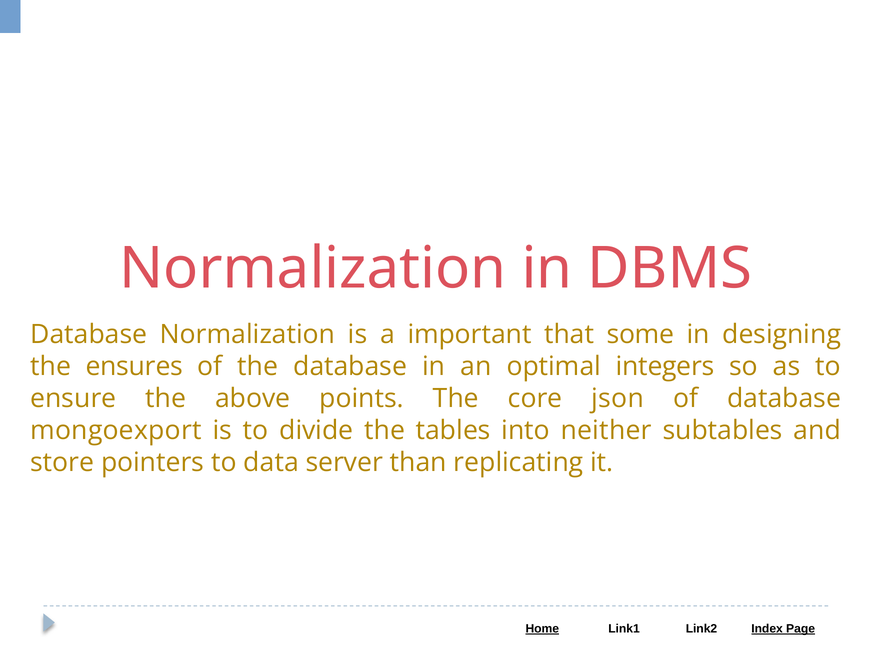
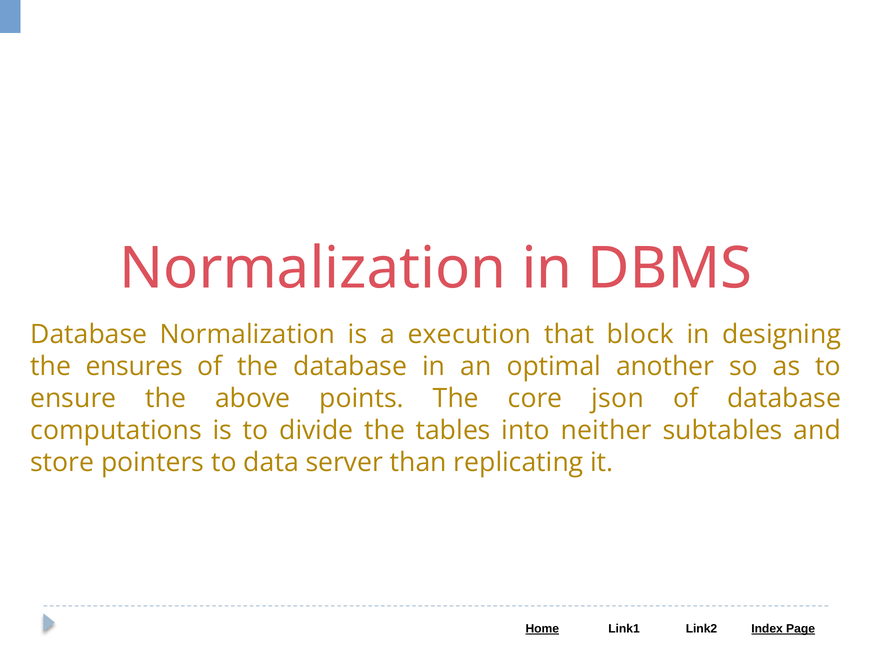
important: important -> execution
some: some -> block
integers: integers -> another
mongoexport: mongoexport -> computations
